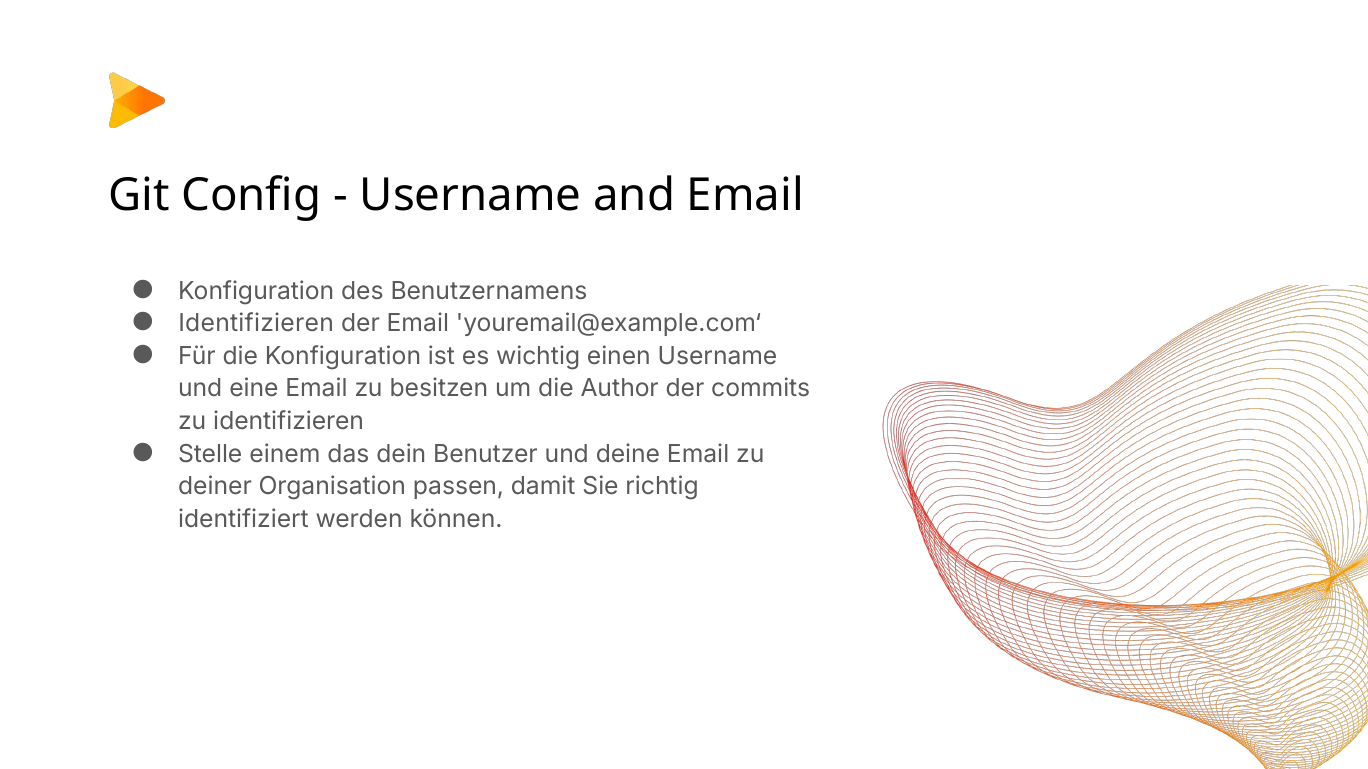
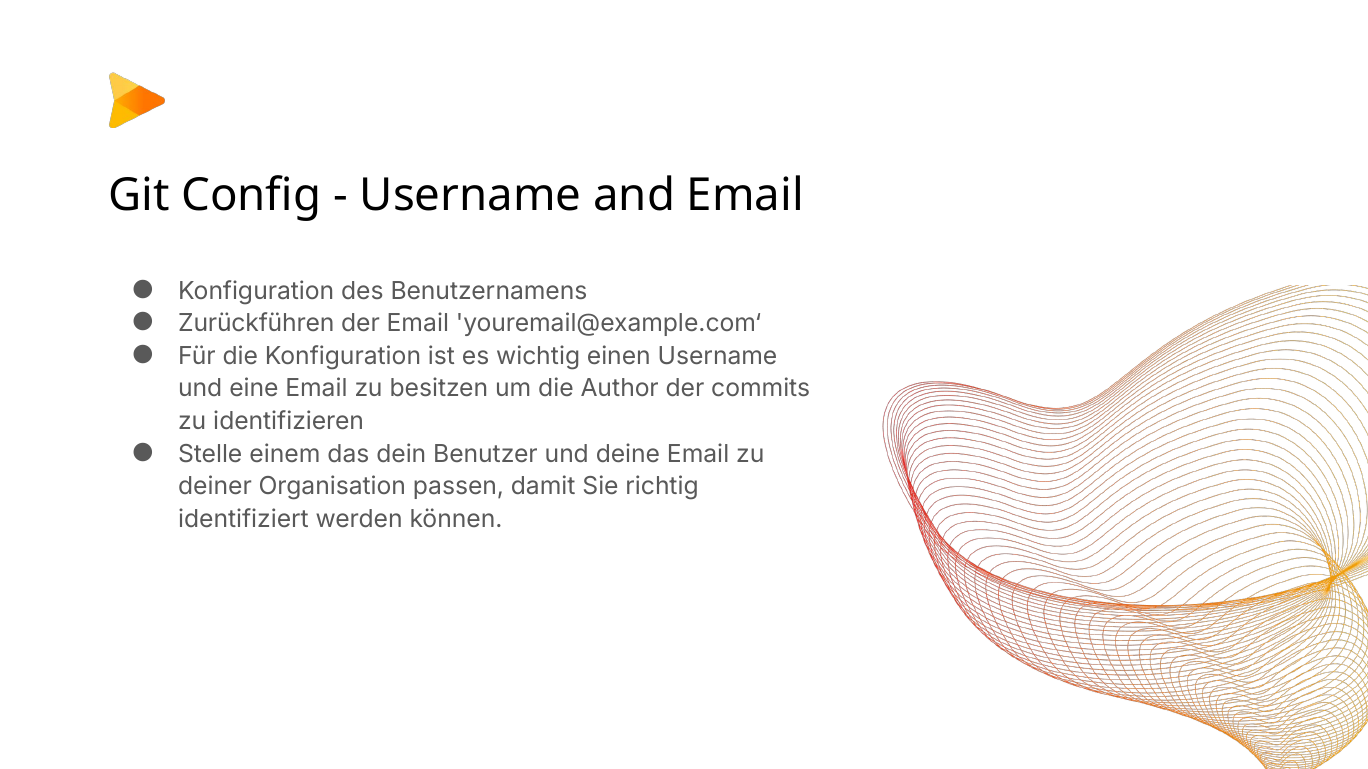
Identifizieren at (256, 324): Identifizieren -> Zurückführen
